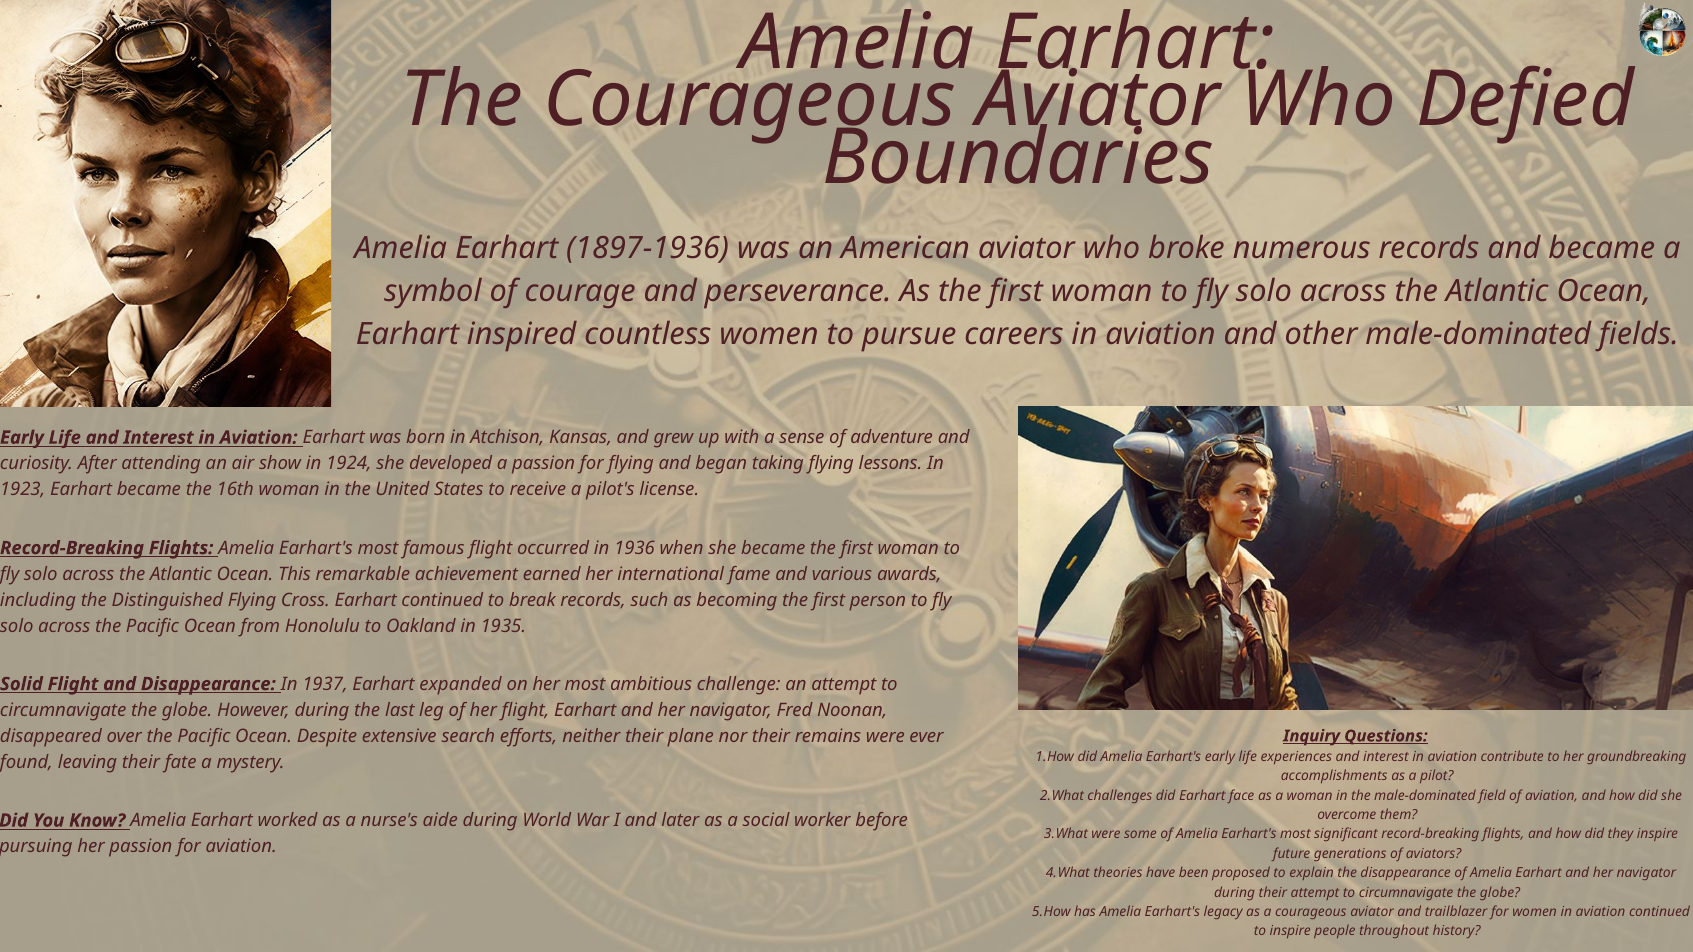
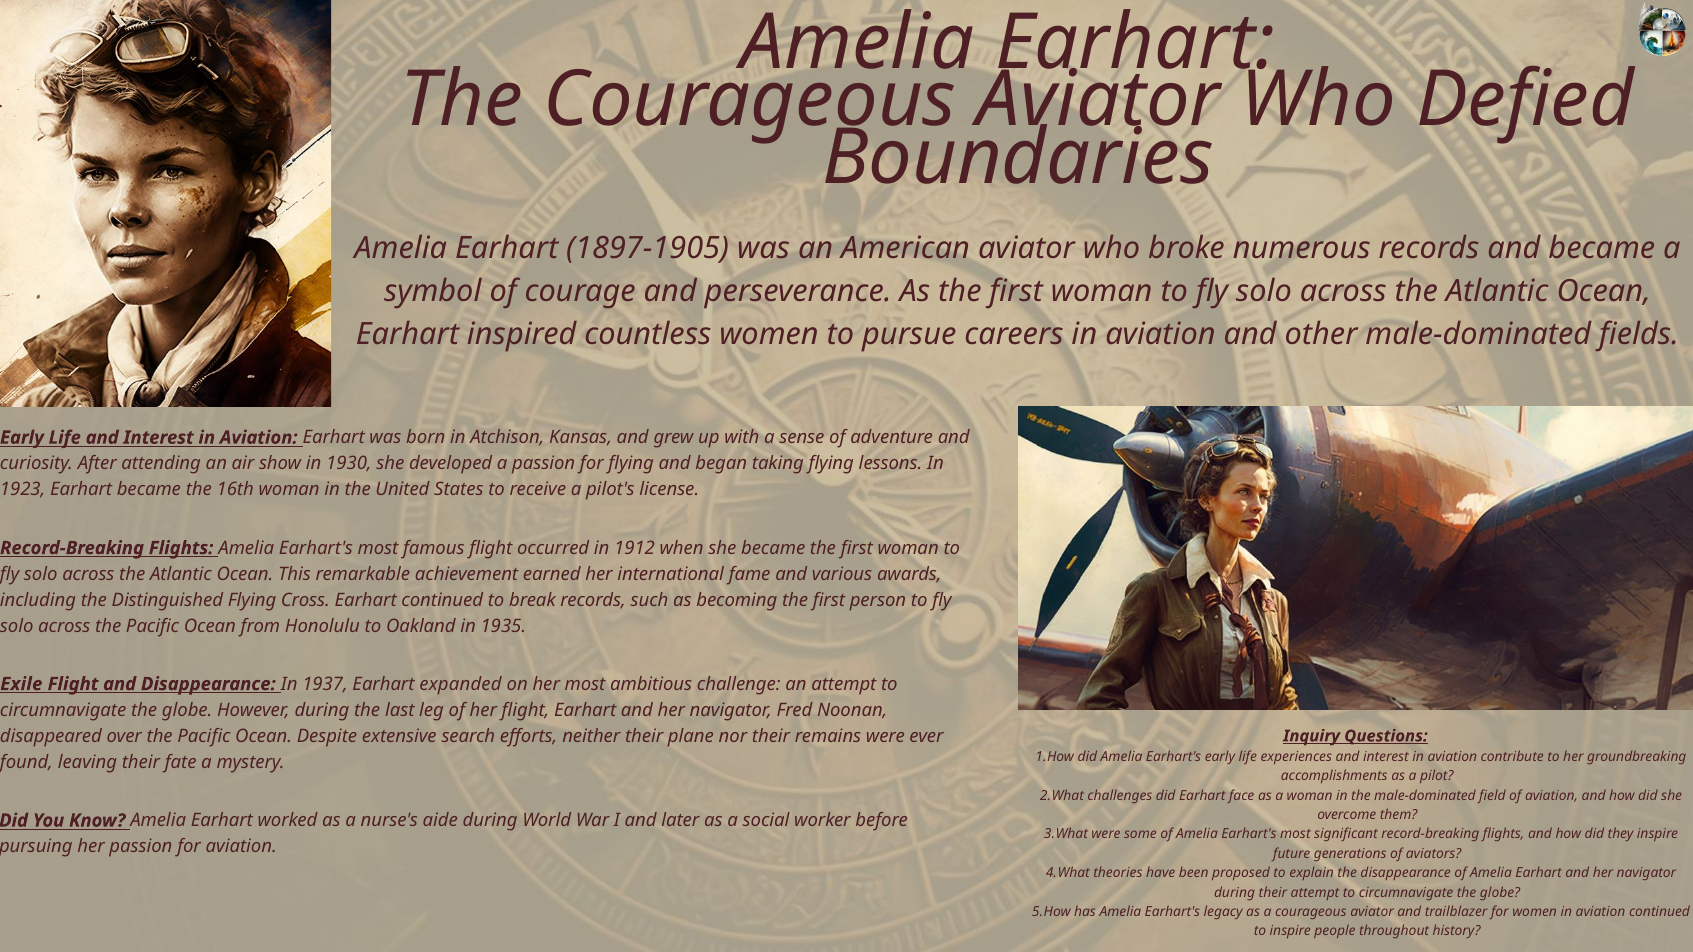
1897-1936: 1897-1936 -> 1897-1905
1924: 1924 -> 1930
1936: 1936 -> 1912
Solid: Solid -> Exile
